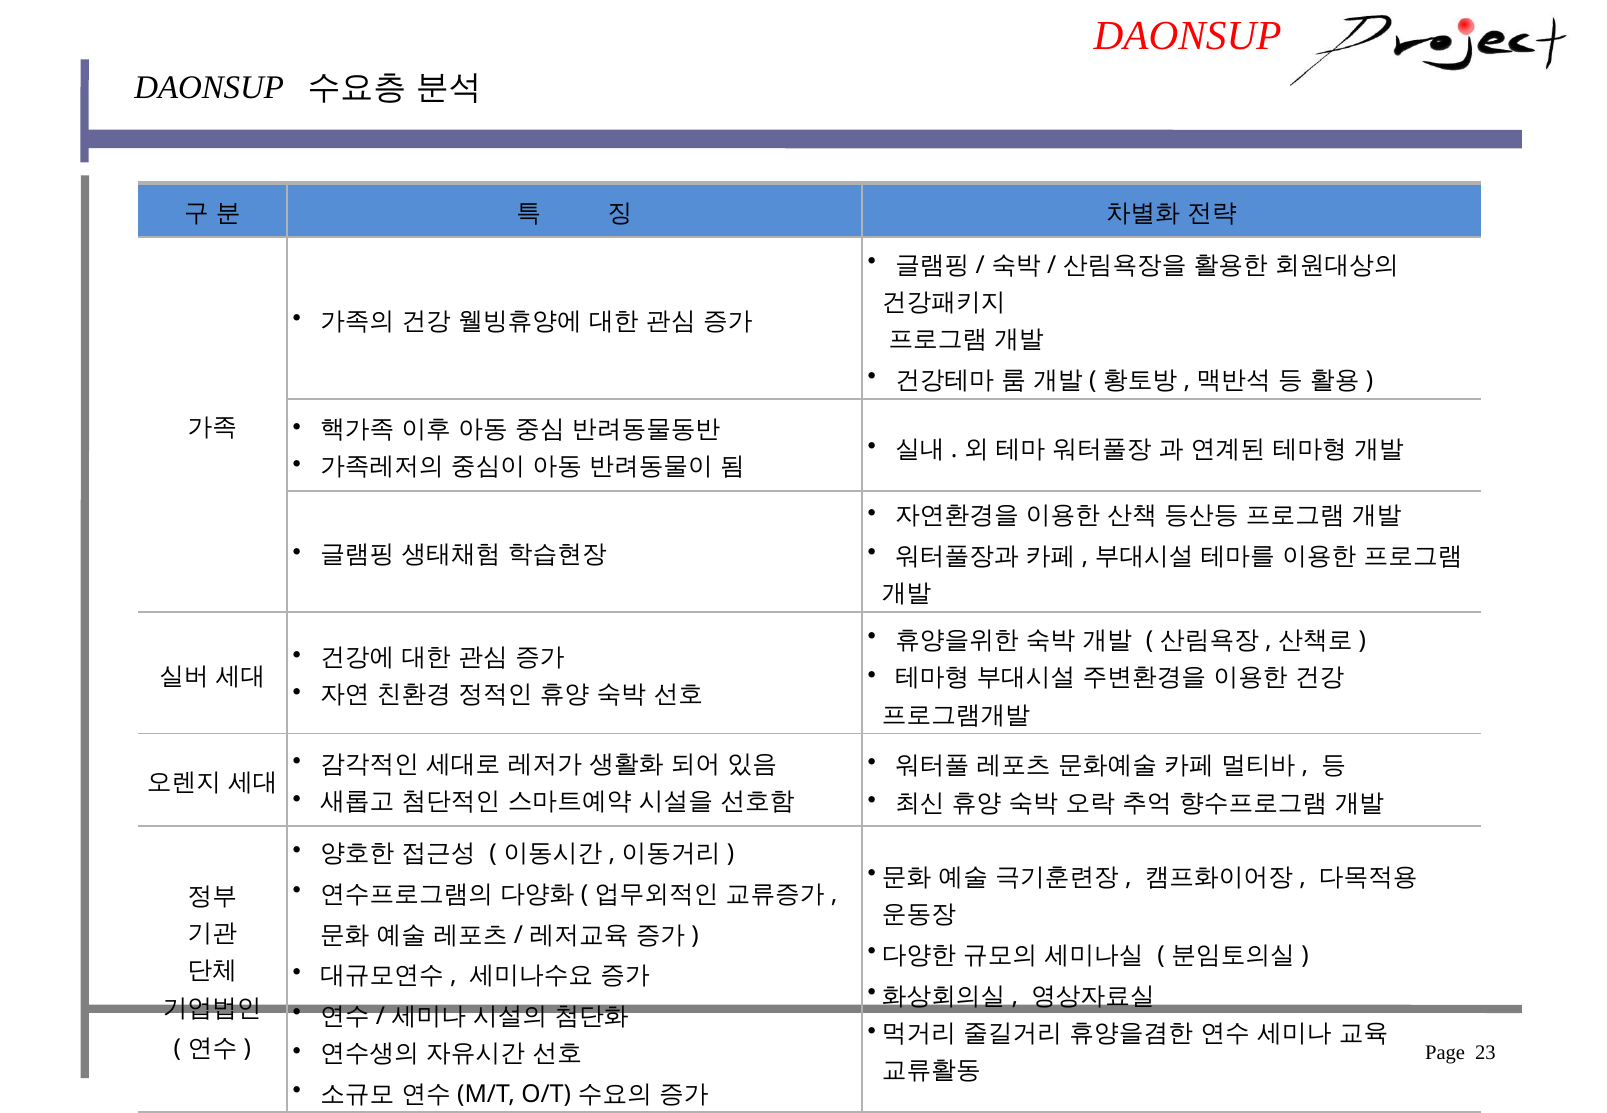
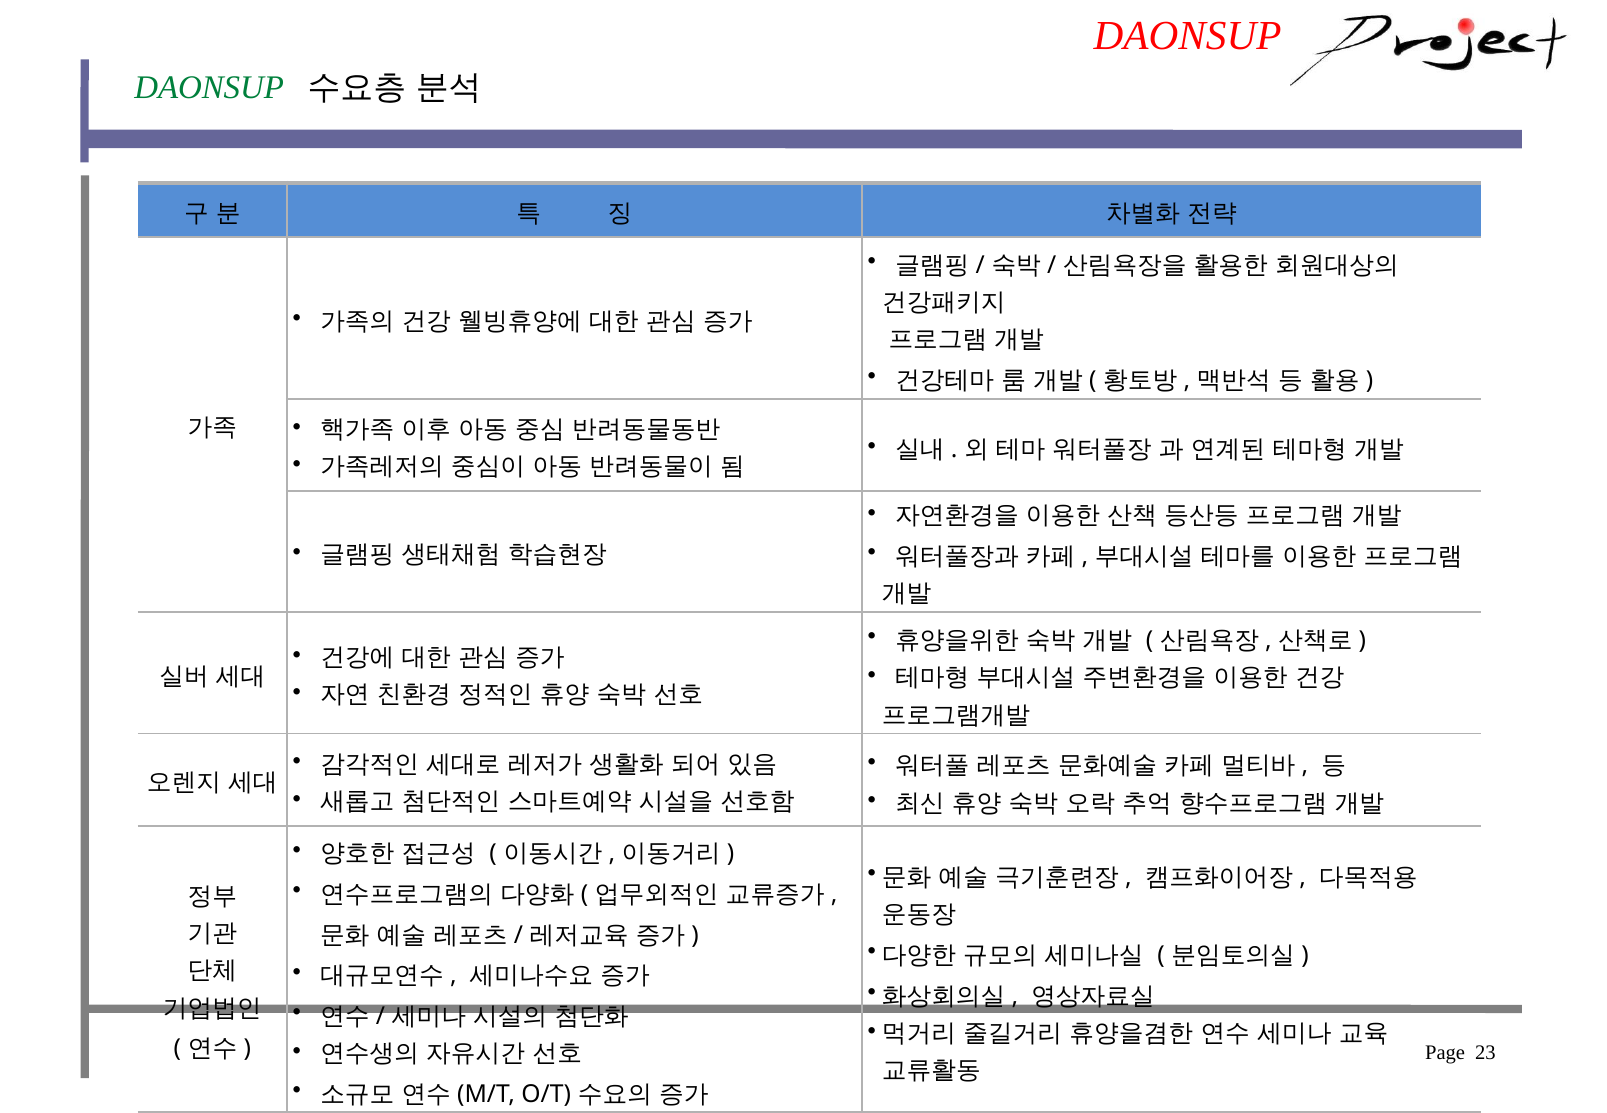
DAONSUP at (209, 87) colour: black -> green
